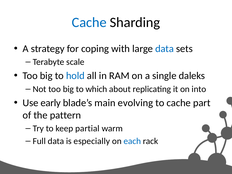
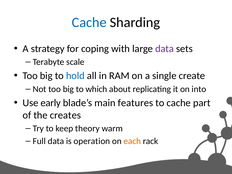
data at (165, 49) colour: blue -> purple
daleks: daleks -> create
evolving: evolving -> features
pattern: pattern -> creates
partial: partial -> theory
especially: especially -> operation
each colour: blue -> orange
